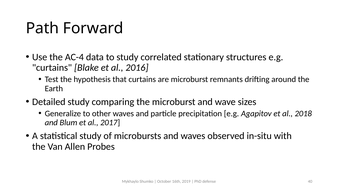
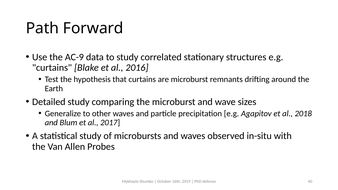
AC-4: AC-4 -> AC-9
